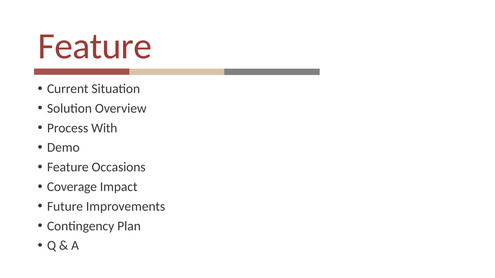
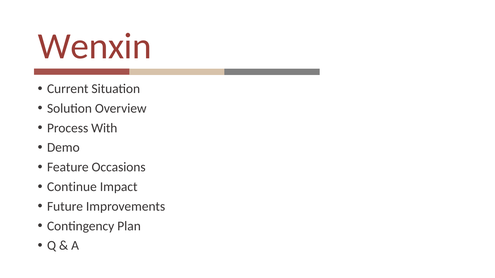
Feature at (95, 47): Feature -> Wenxin
Coverage: Coverage -> Continue
